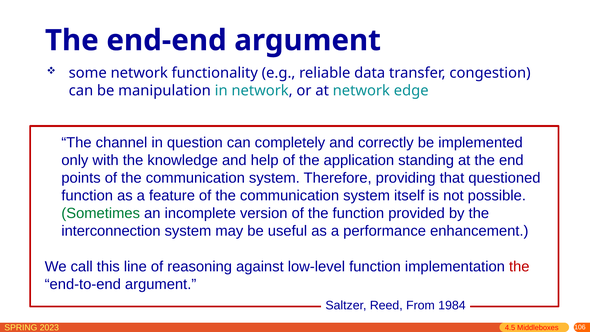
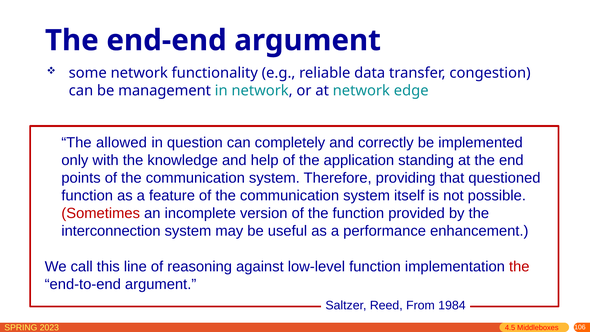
manipulation: manipulation -> management
channel: channel -> allowed
Sometimes colour: green -> red
